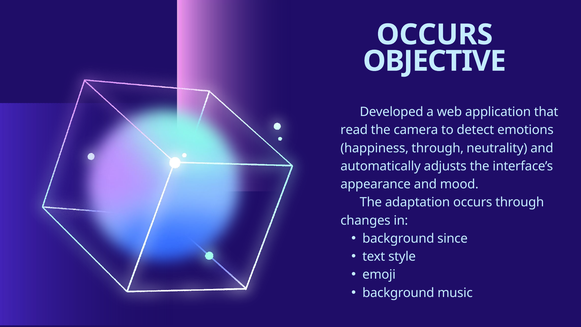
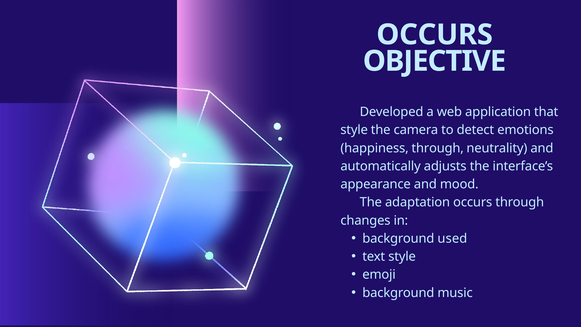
read at (354, 130): read -> style
since: since -> used
